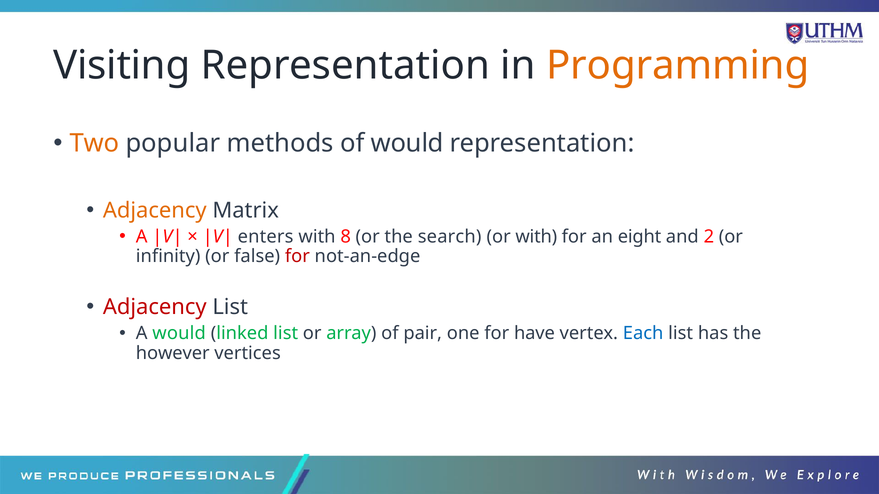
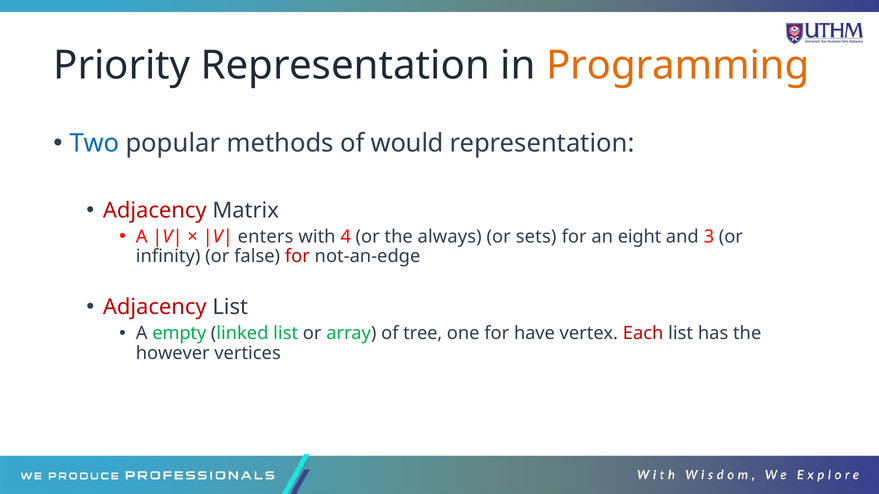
Visiting: Visiting -> Priority
Two colour: orange -> blue
Adjacency at (155, 211) colour: orange -> red
8: 8 -> 4
search: search -> always
or with: with -> sets
2: 2 -> 3
A would: would -> empty
pair: pair -> tree
Each colour: blue -> red
